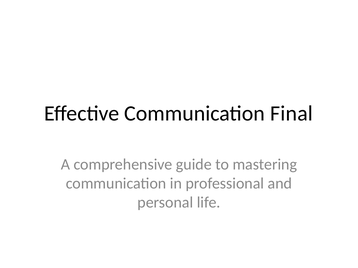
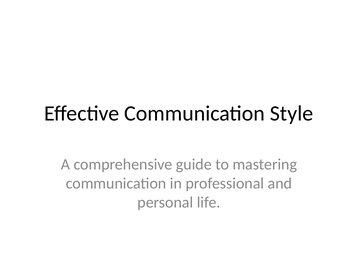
Final: Final -> Style
